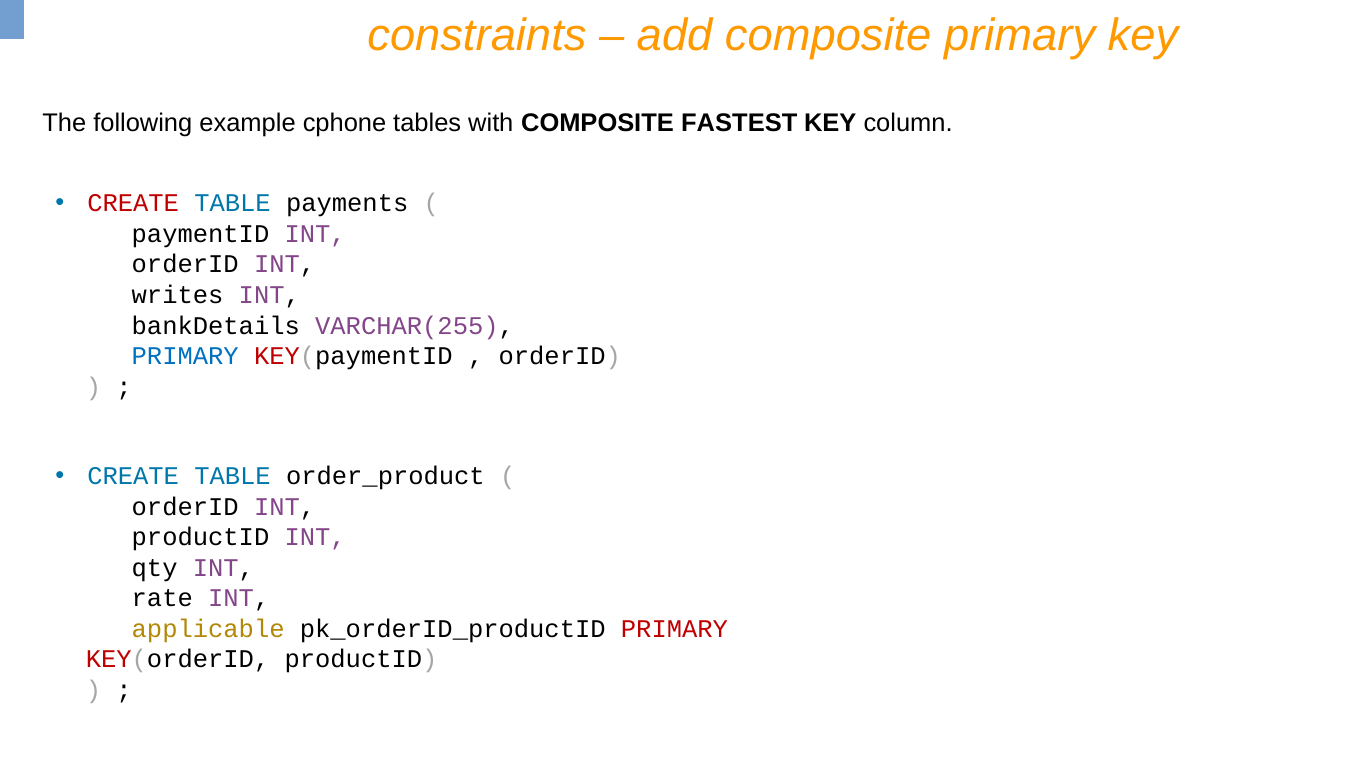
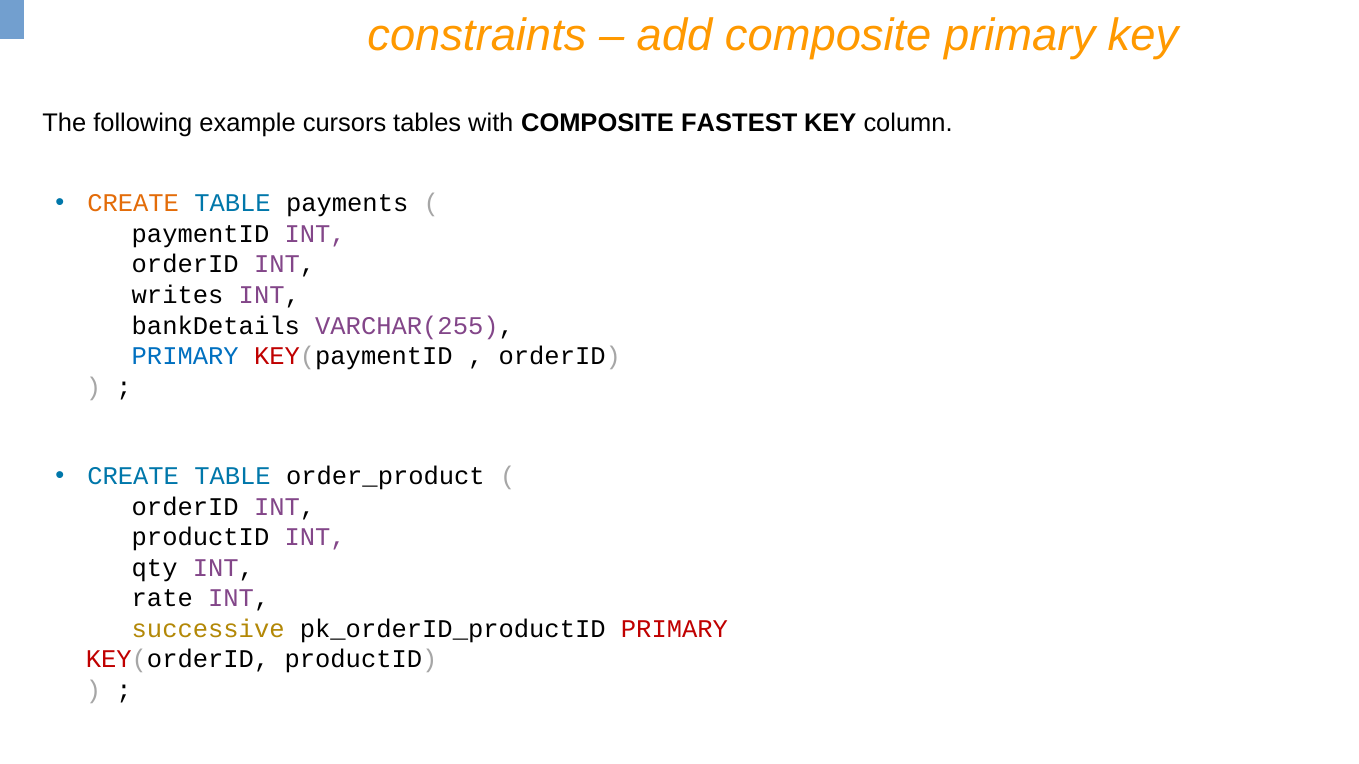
cphone: cphone -> cursors
CREATE at (133, 204) colour: red -> orange
applicable: applicable -> successive
